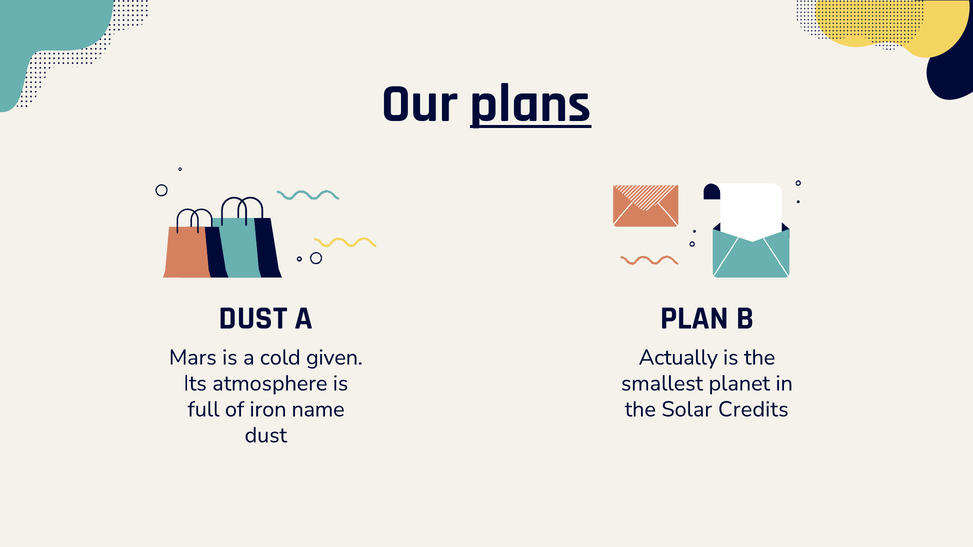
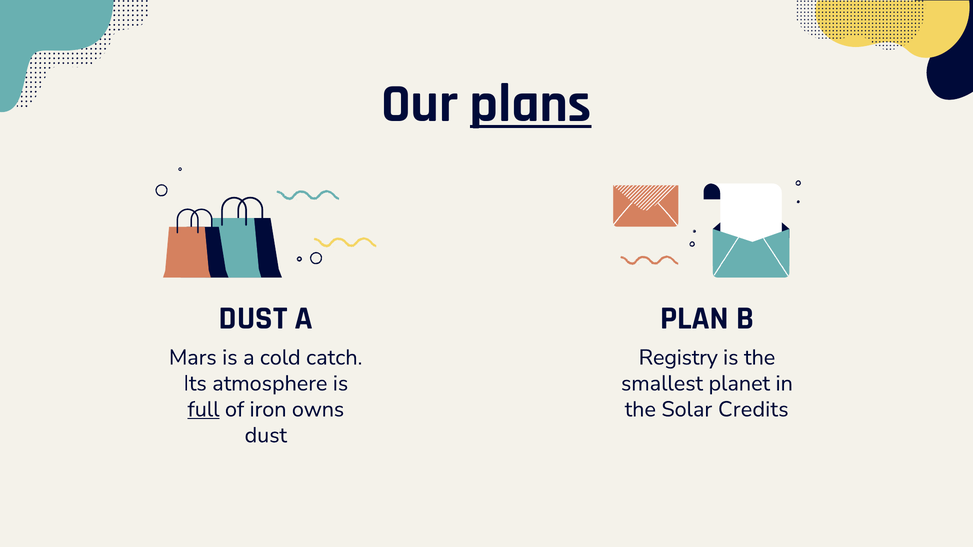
given: given -> catch
Actually: Actually -> Registry
full underline: none -> present
name: name -> owns
